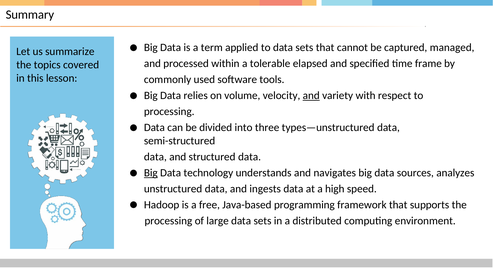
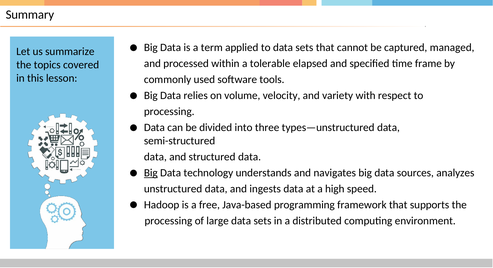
and at (311, 95) underline: present -> none
